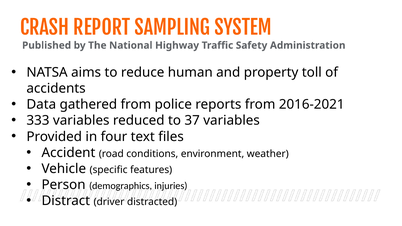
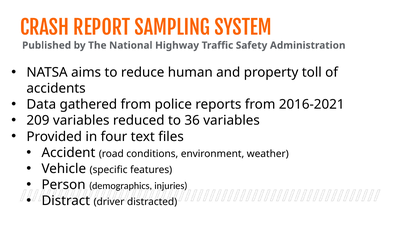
333: 333 -> 209
37: 37 -> 36
